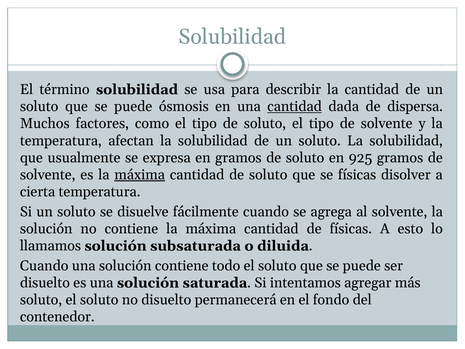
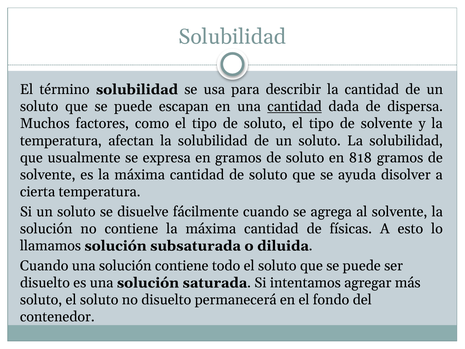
ósmosis: ósmosis -> escapan
925: 925 -> 818
máxima at (140, 175) underline: present -> none
se físicas: físicas -> ayuda
